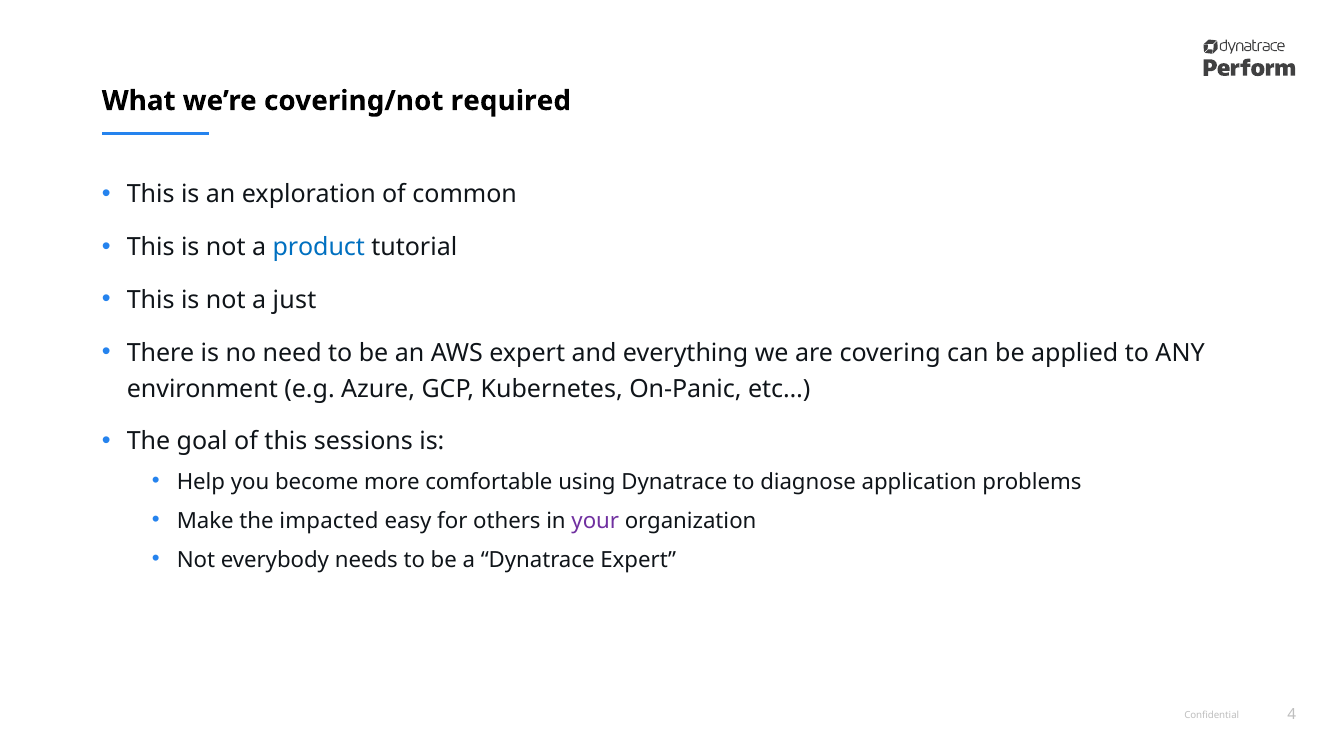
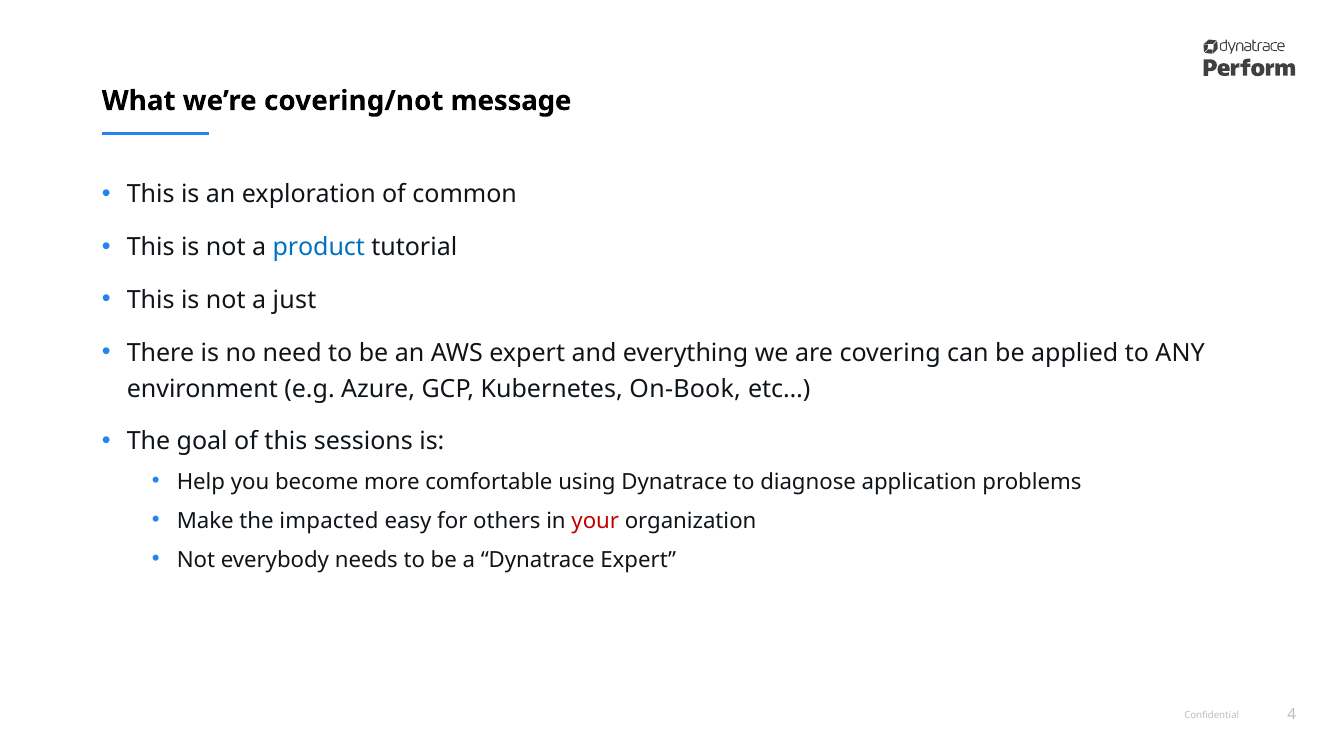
required: required -> message
On-Panic: On-Panic -> On-Book
your colour: purple -> red
